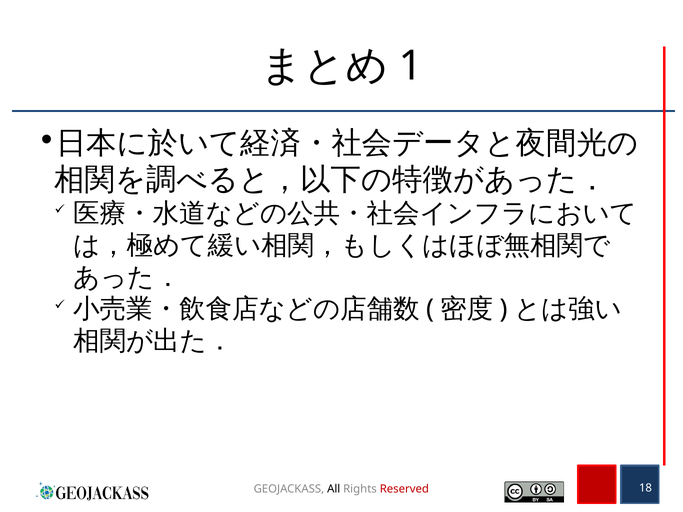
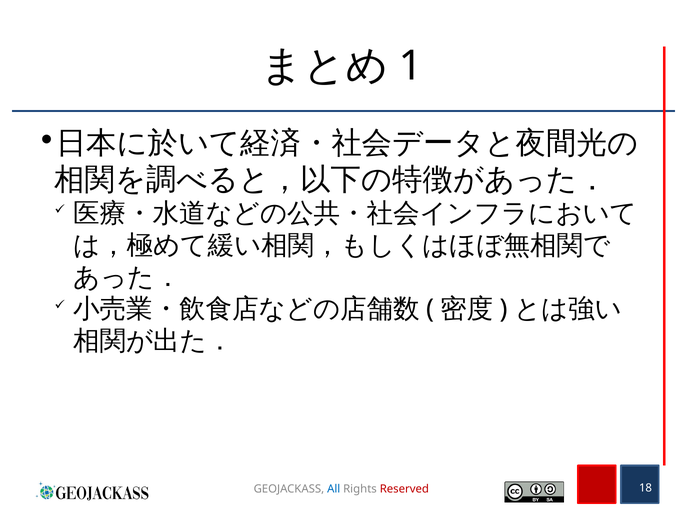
All colour: black -> blue
